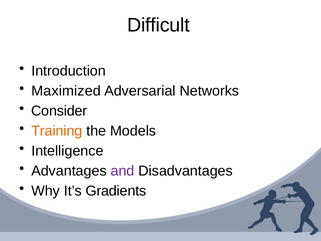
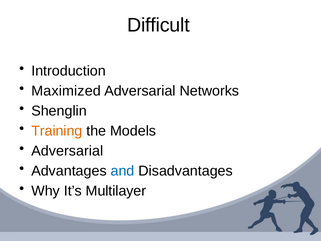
Consider: Consider -> Shenglin
Intelligence at (67, 151): Intelligence -> Adversarial
and colour: purple -> blue
Gradients: Gradients -> Multilayer
